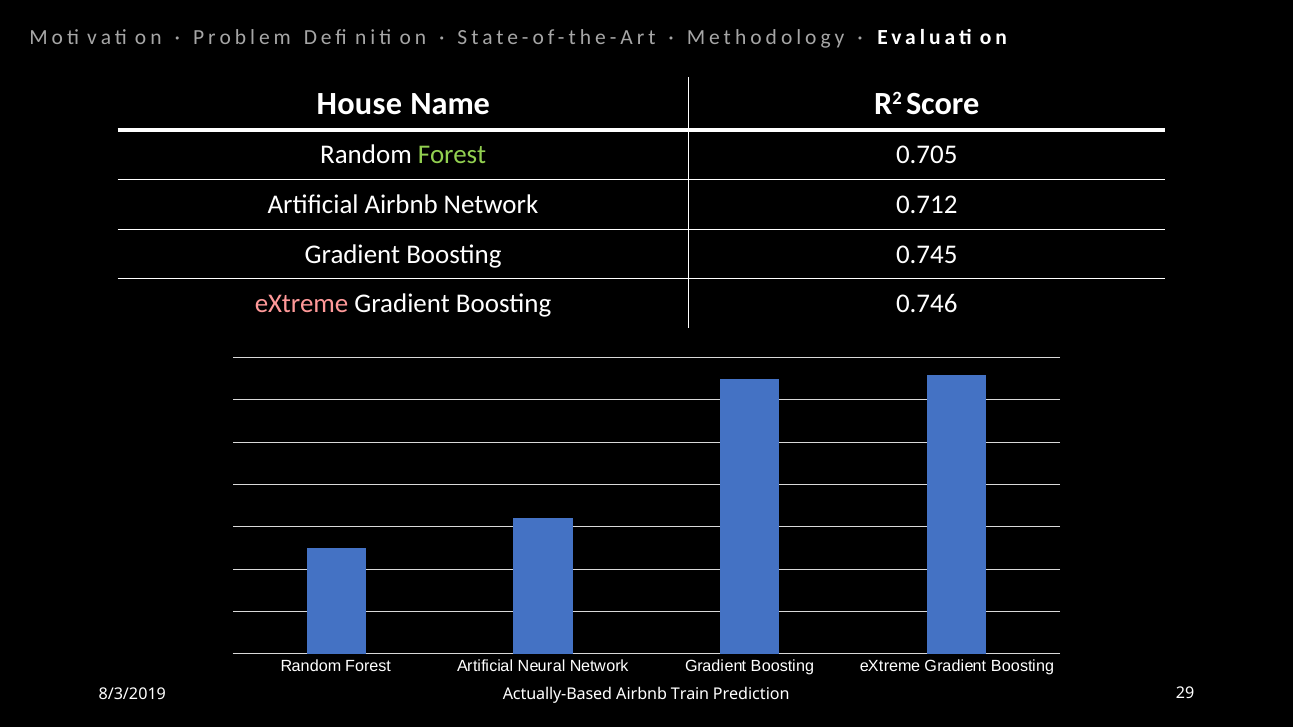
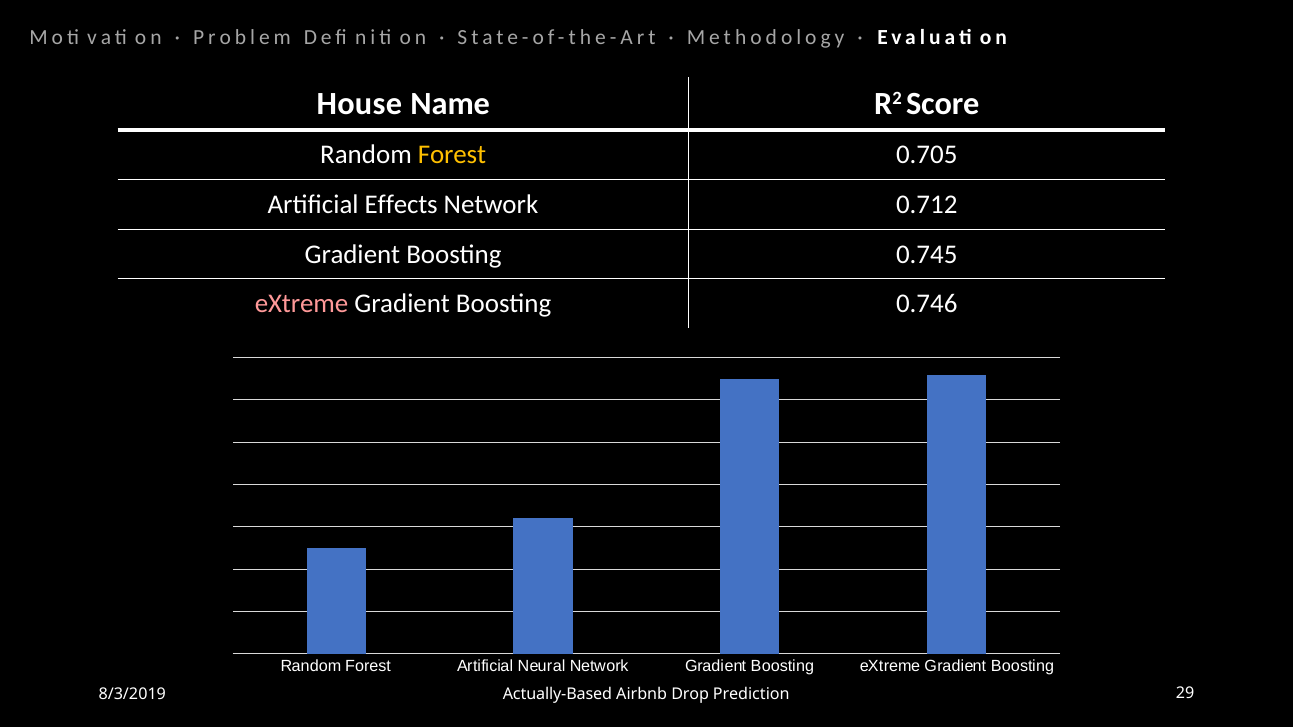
Forest at (452, 155) colour: light green -> yellow
Artificial Airbnb: Airbnb -> Effects
Train: Train -> Drop
